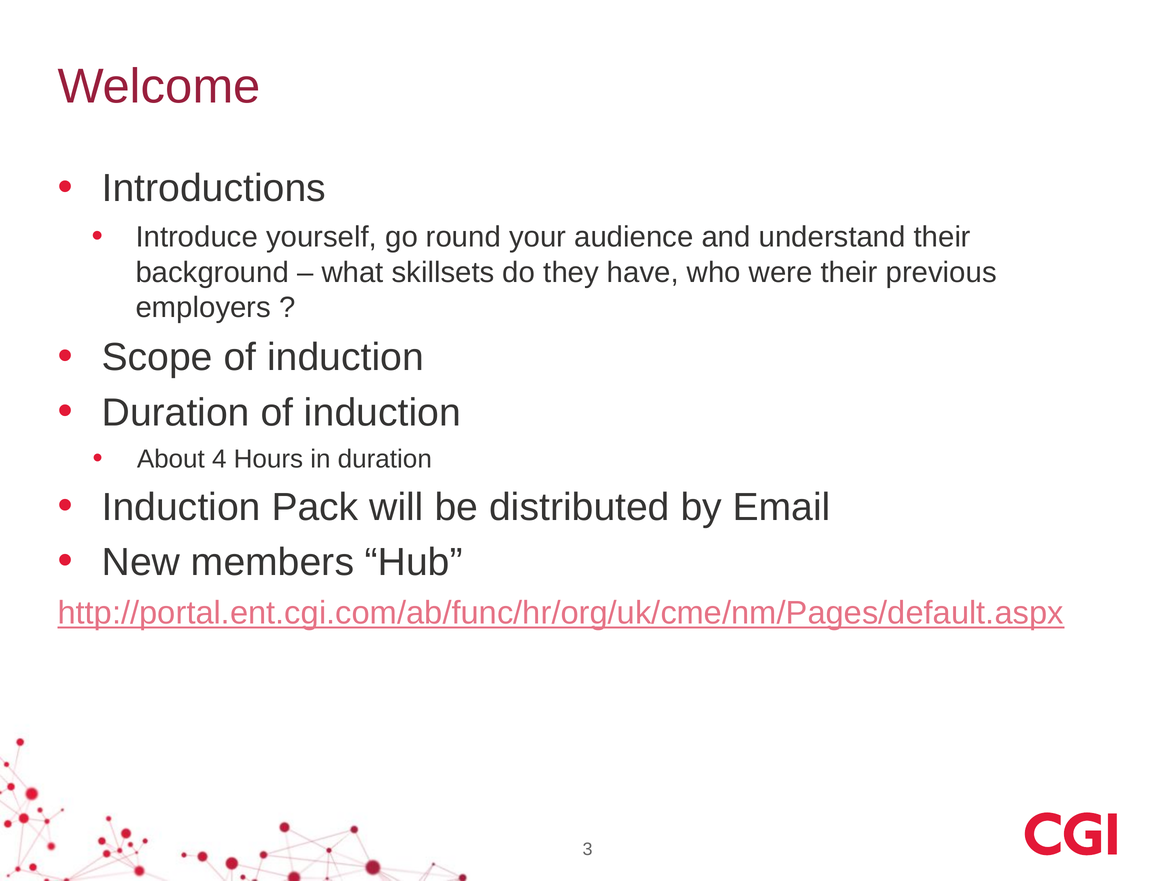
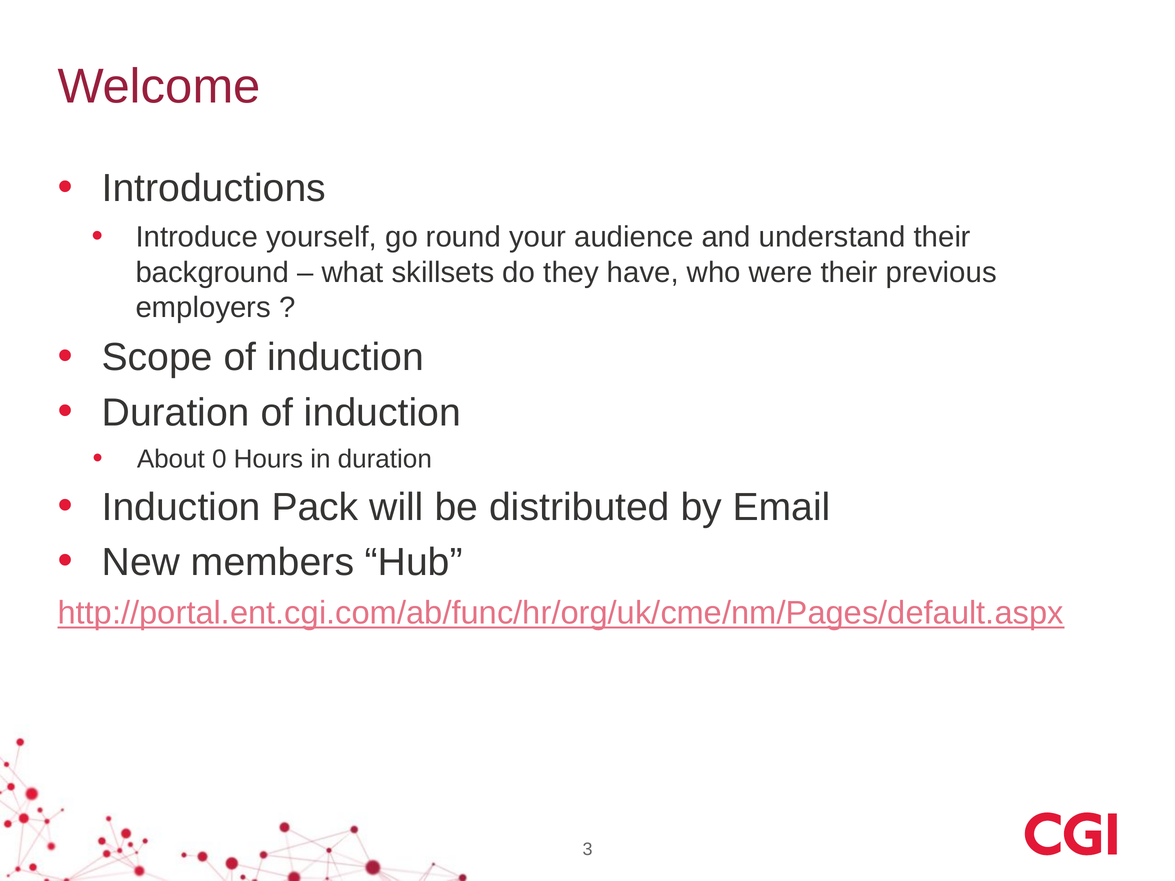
4: 4 -> 0
